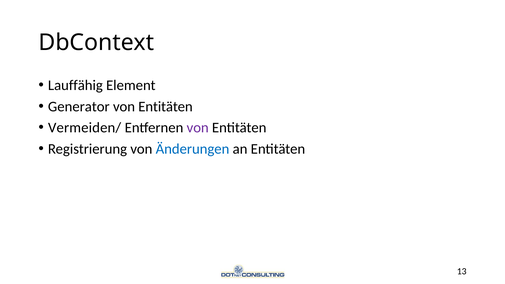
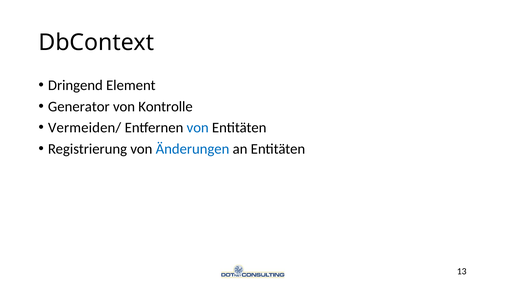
Lauffähig: Lauffähig -> Dringend
Entitäten at (165, 107): Entitäten -> Kontrolle
von at (198, 128) colour: purple -> blue
